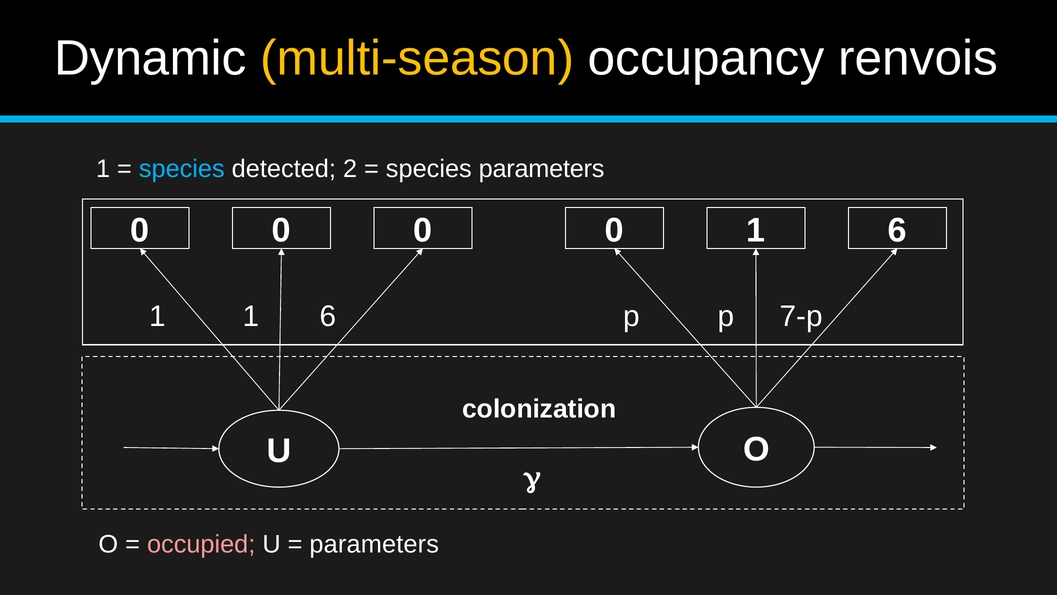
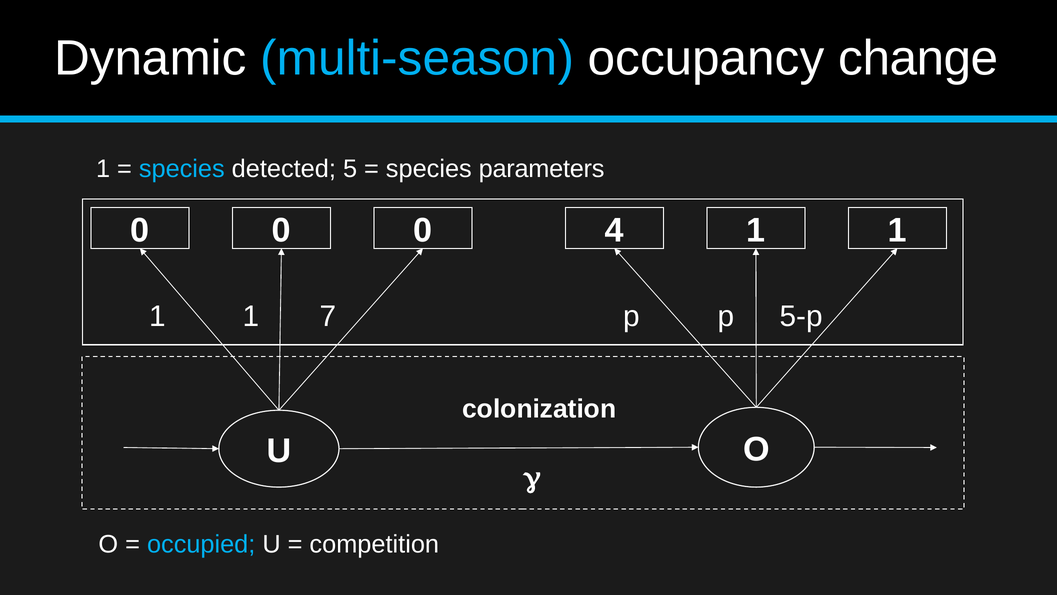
multi-season colour: yellow -> light blue
renvois: renvois -> change
2: 2 -> 5
0 0 0: 0 -> 4
6 at (897, 230): 6 -> 1
1 1 6: 6 -> 7
7-p: 7-p -> 5-p
occupied colour: pink -> light blue
parameters at (374, 544): parameters -> competition
